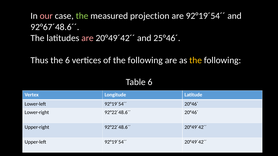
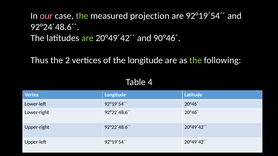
92°67´48.6´´: 92°67´48.6´´ -> 92°24´48.6´´
are at (87, 38) colour: pink -> light green
25°46´: 25°46´ -> 90°46´
the 6: 6 -> 2
of the following: following -> longitude
the at (196, 60) colour: yellow -> light green
Table 6: 6 -> 4
